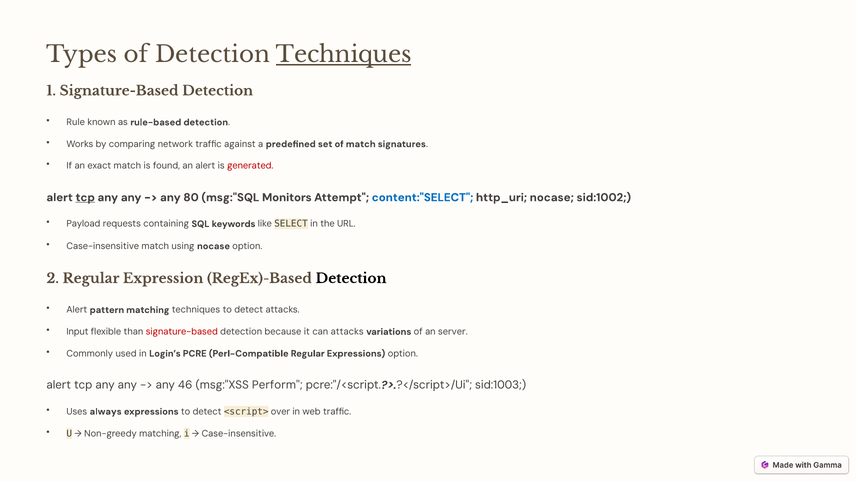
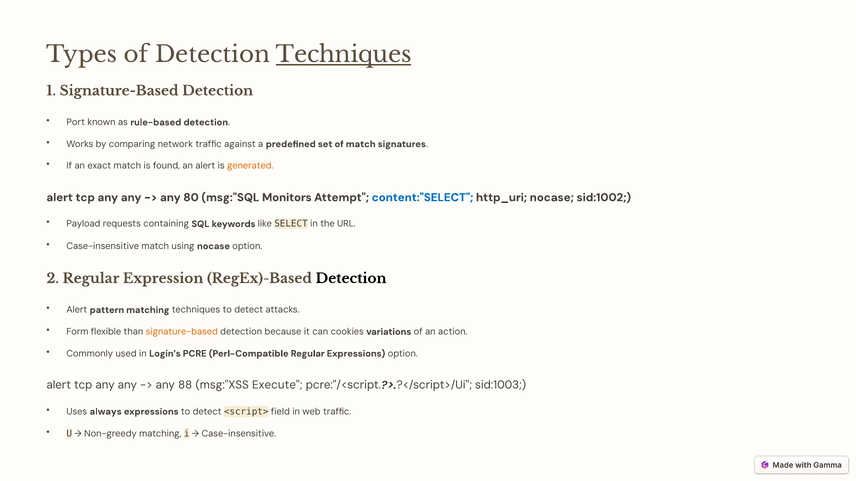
Rule: Rule -> Port
generated colour: red -> orange
tcp at (85, 198) underline: present -> none
Input: Input -> Form
signature-based at (182, 332) colour: red -> orange
can attacks: attacks -> cookies
server: server -> action
46: 46 -> 88
Perform: Perform -> Execute
over: over -> field
